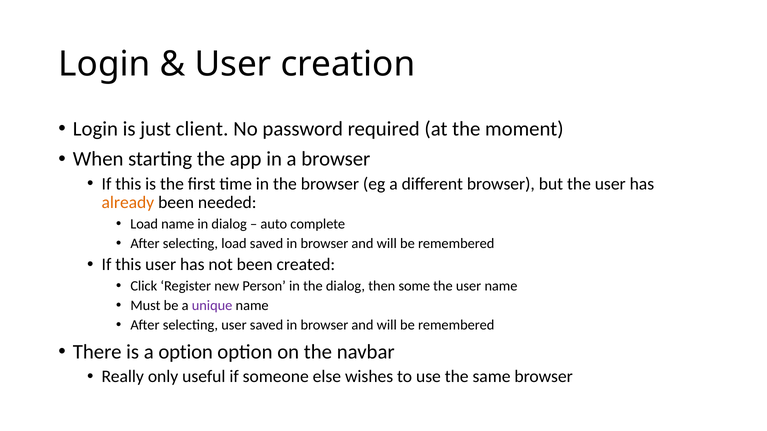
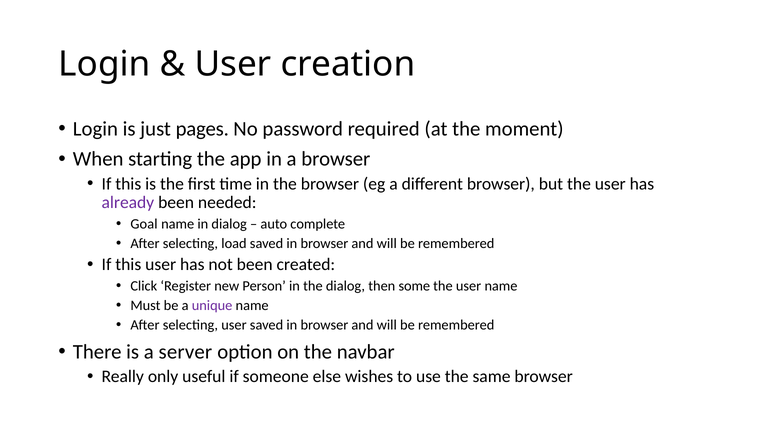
client: client -> pages
already colour: orange -> purple
Load at (144, 224): Load -> Goal
a option: option -> server
